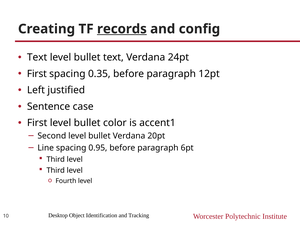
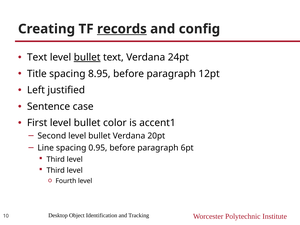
bullet at (87, 57) underline: none -> present
First at (37, 74): First -> Title
0.35: 0.35 -> 8.95
